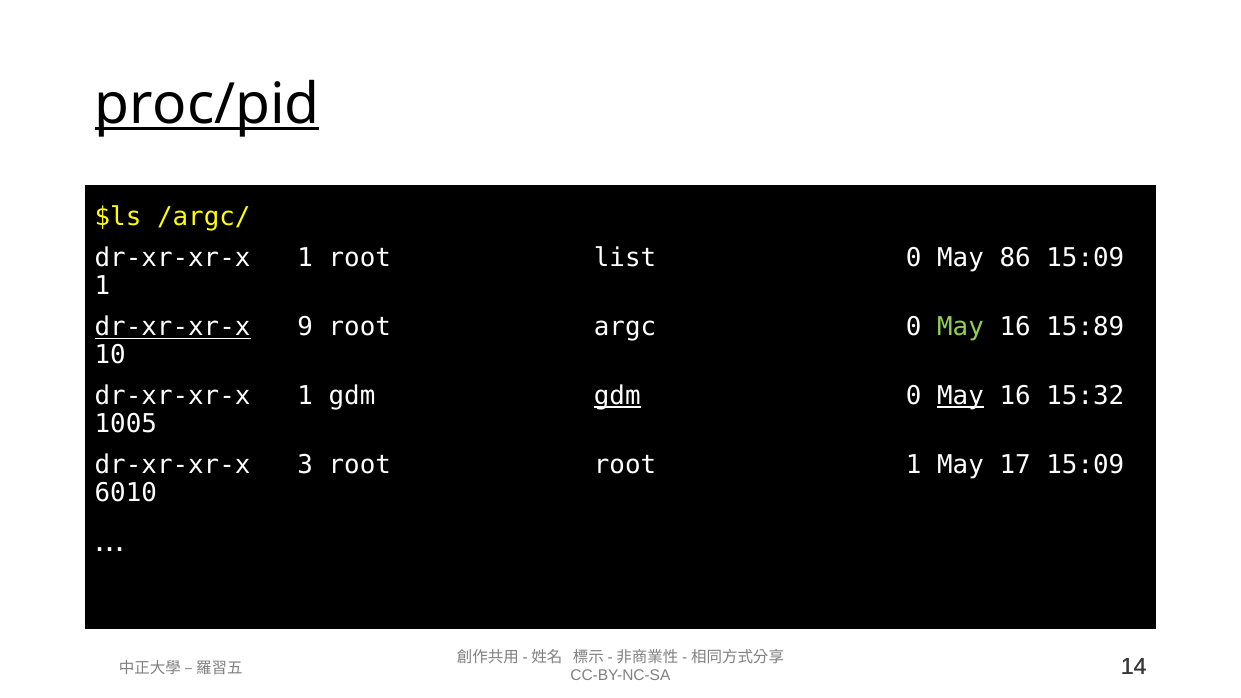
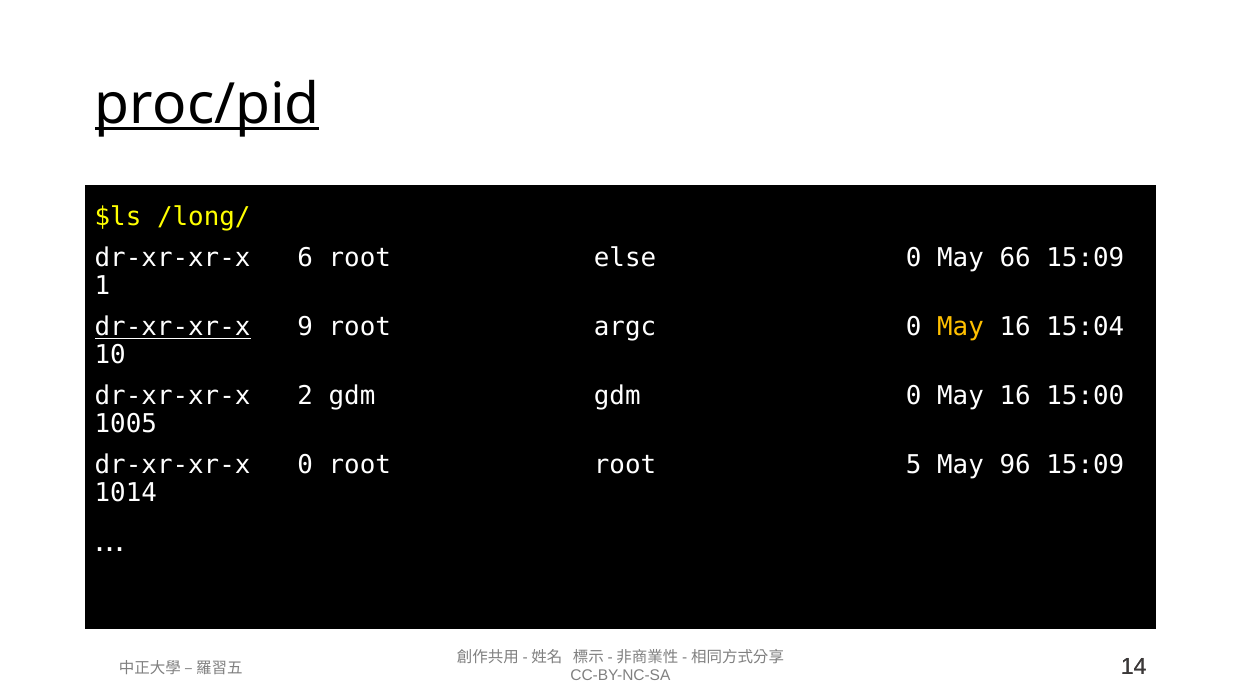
/argc/: /argc/ -> /long/
1 at (305, 258): 1 -> 6
list: list -> else
86: 86 -> 66
May at (960, 327) colour: light green -> yellow
15:89: 15:89 -> 15:04
1 at (305, 396): 1 -> 2
gdm at (617, 396) underline: present -> none
May at (960, 396) underline: present -> none
15:32: 15:32 -> 15:00
dr-xr-xr-x 3: 3 -> 0
root 1: 1 -> 5
17: 17 -> 96
6010: 6010 -> 1014
